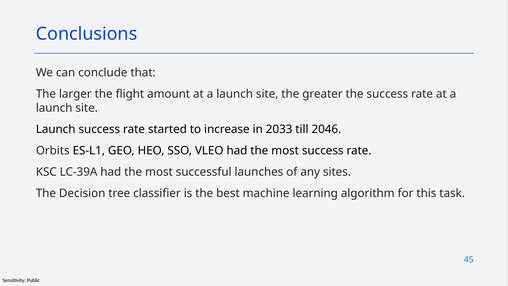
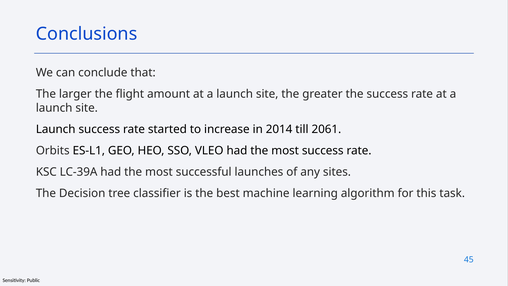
2033: 2033 -> 2014
2046: 2046 -> 2061
